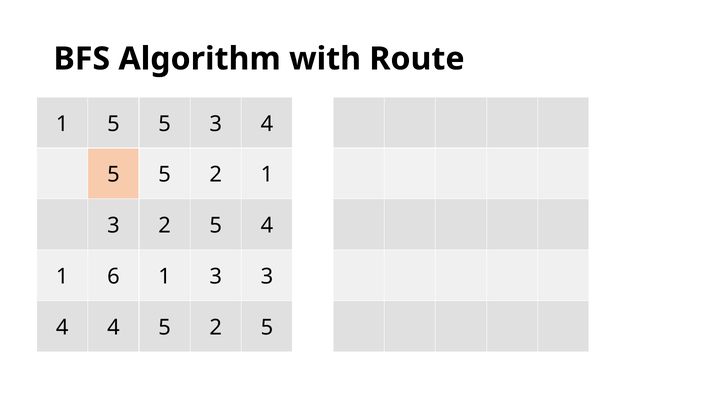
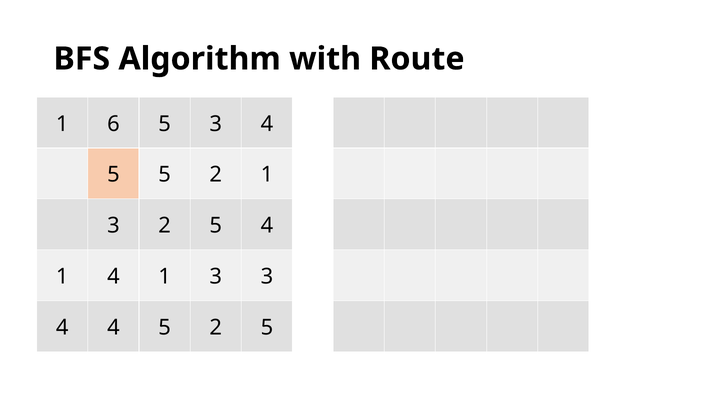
1 5: 5 -> 6
1 6: 6 -> 4
